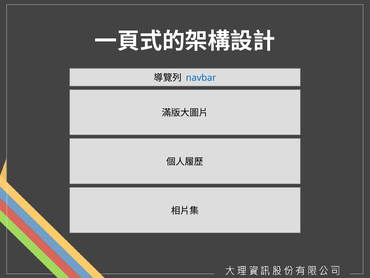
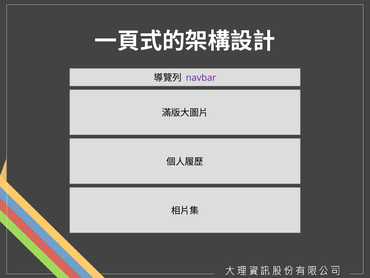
navbar colour: blue -> purple
